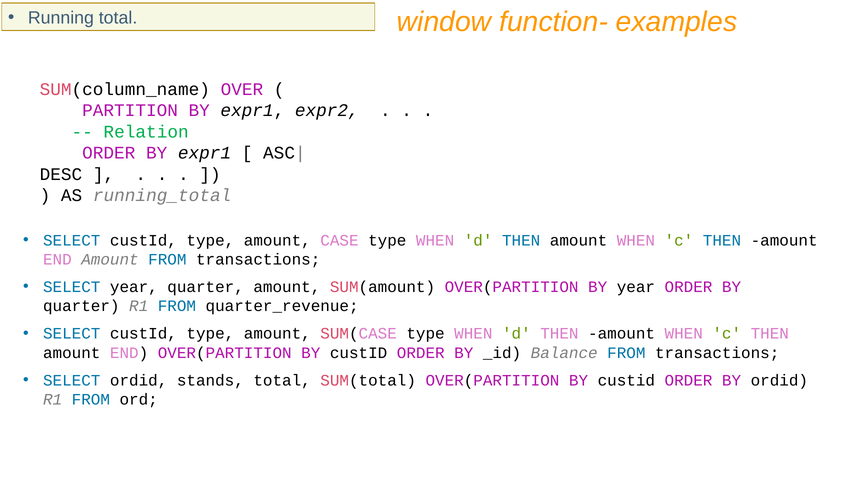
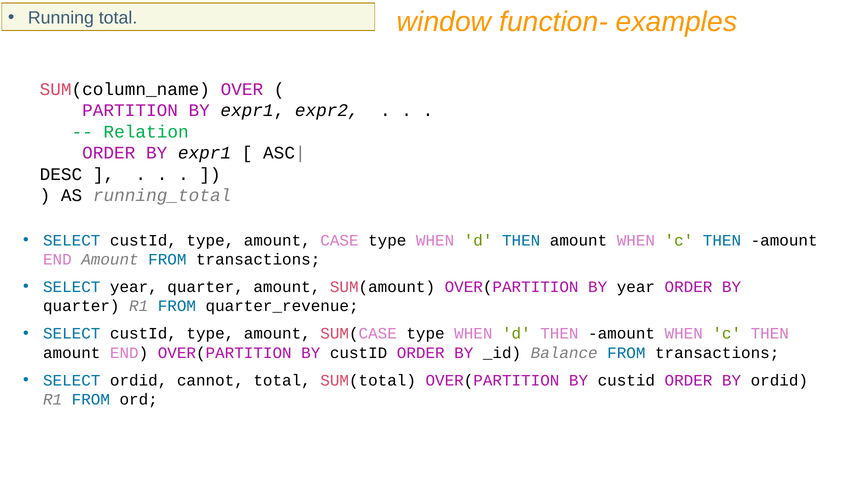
stands: stands -> cannot
